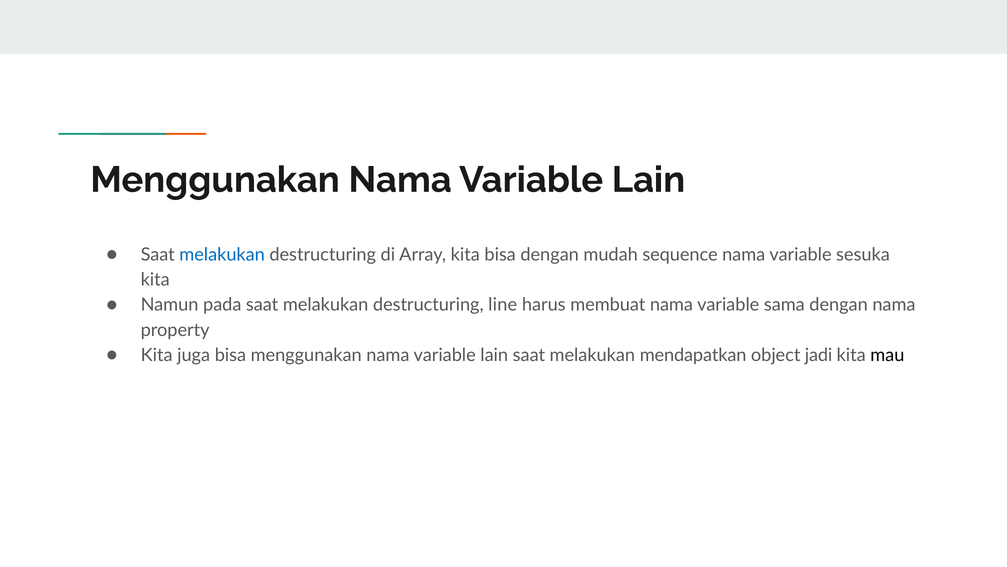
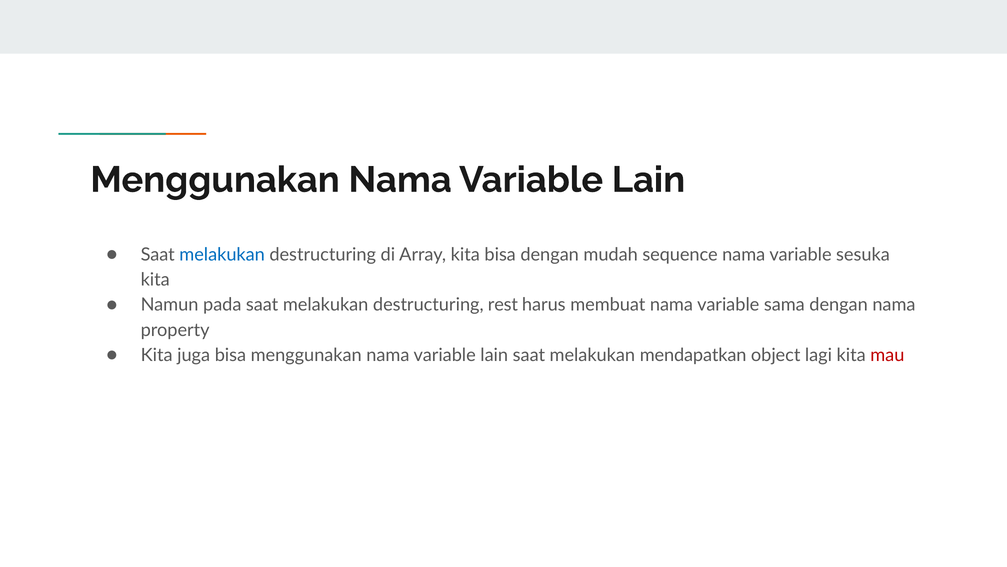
line: line -> rest
jadi: jadi -> lagi
mau colour: black -> red
